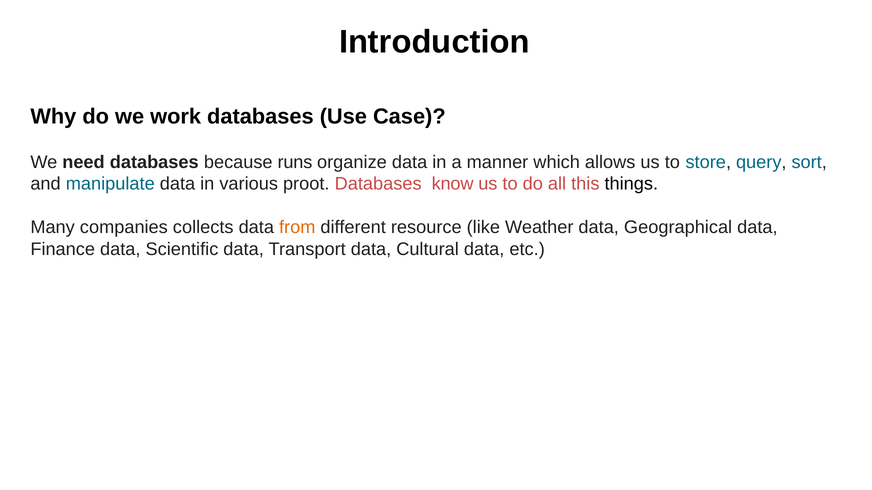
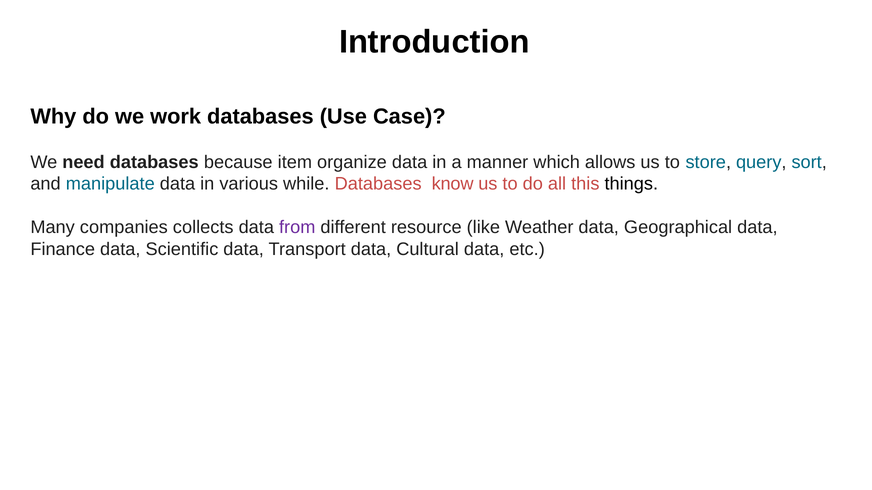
runs: runs -> item
proot: proot -> while
from colour: orange -> purple
